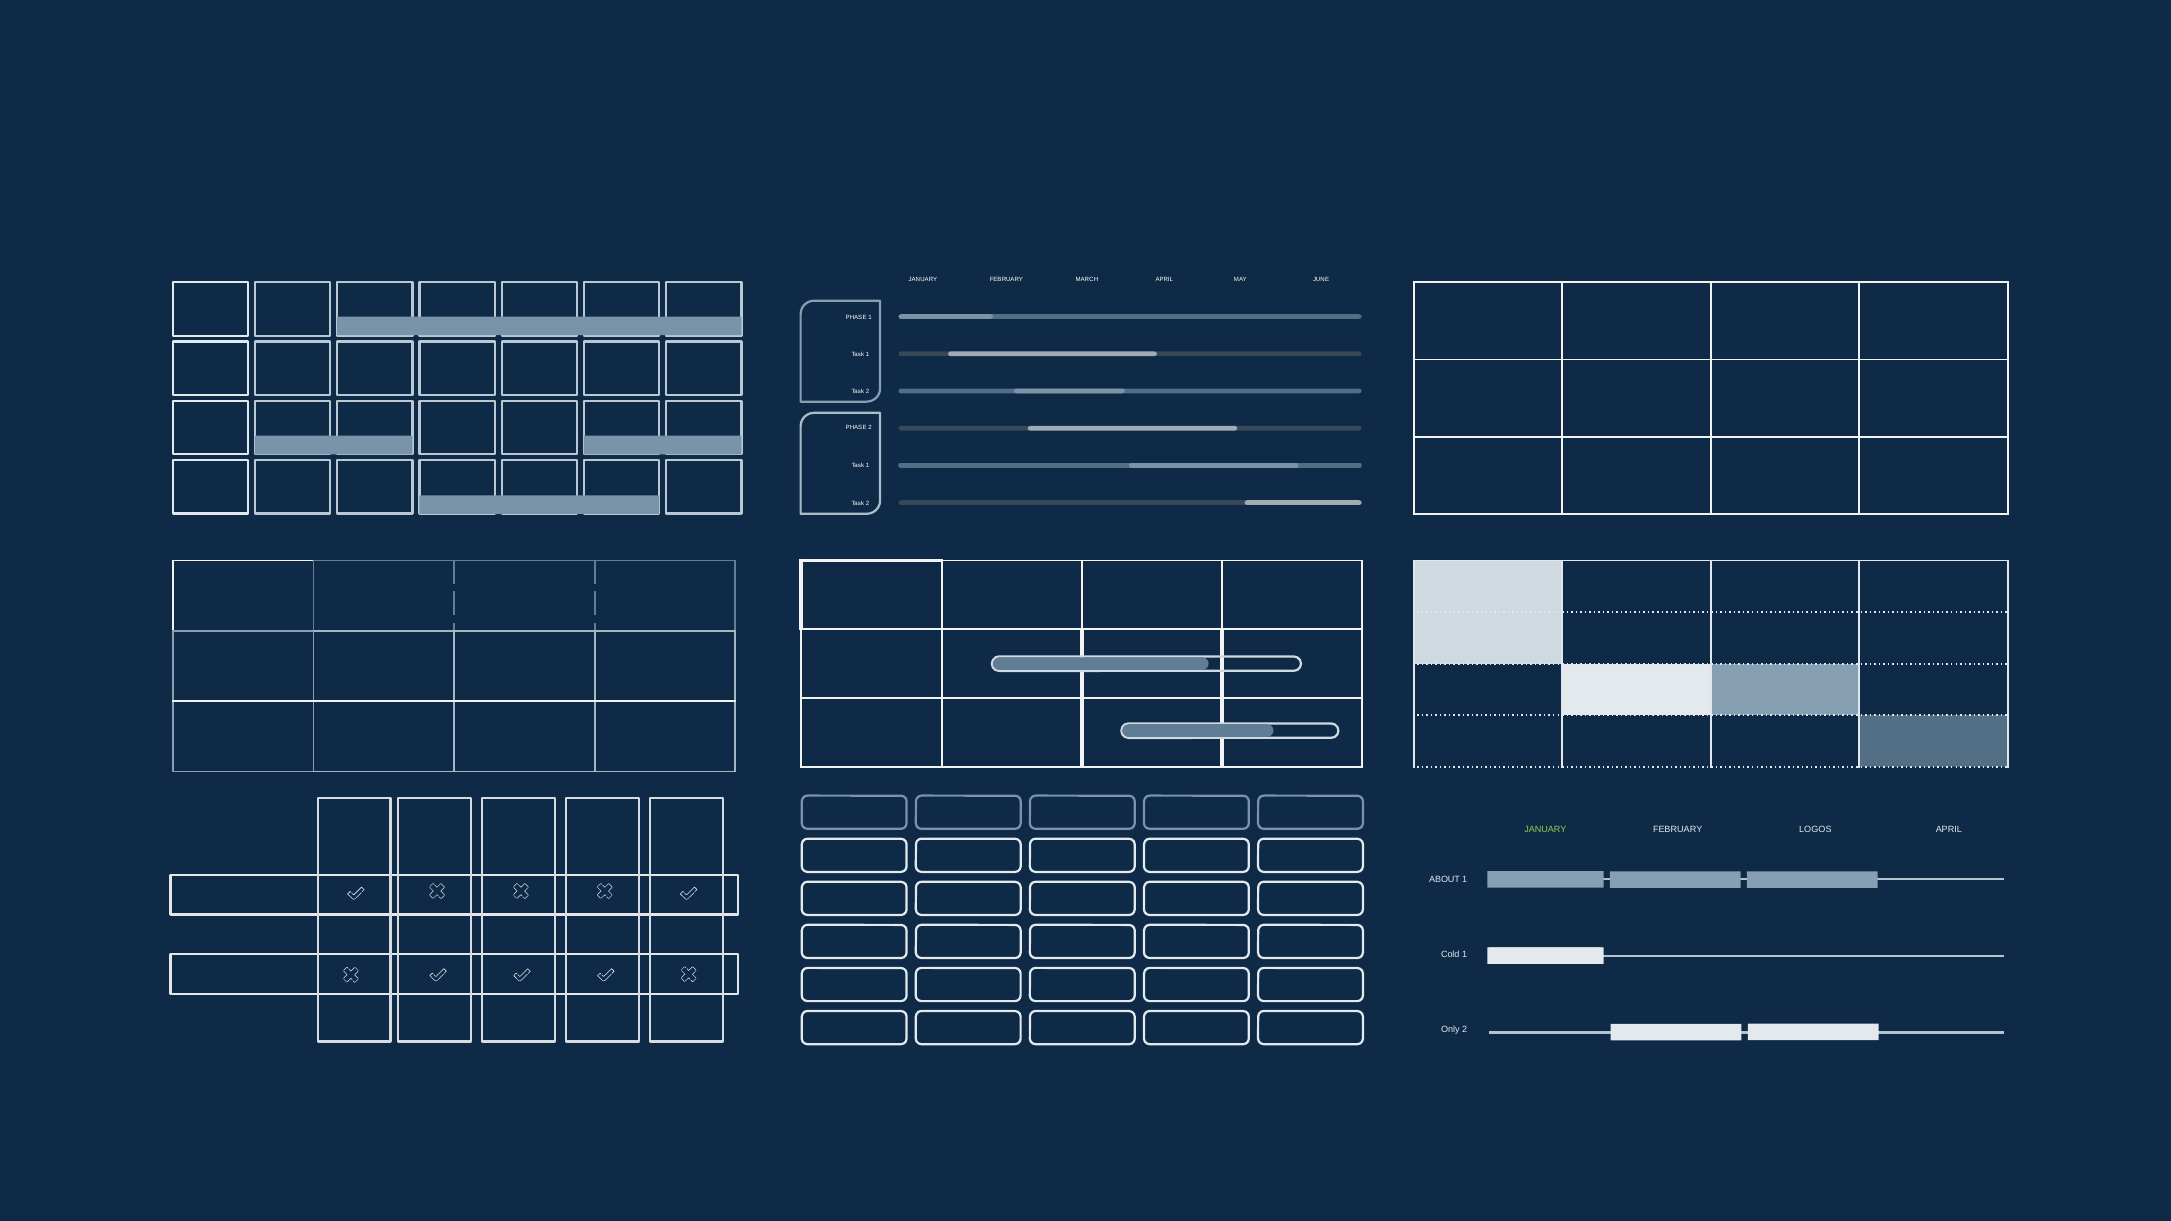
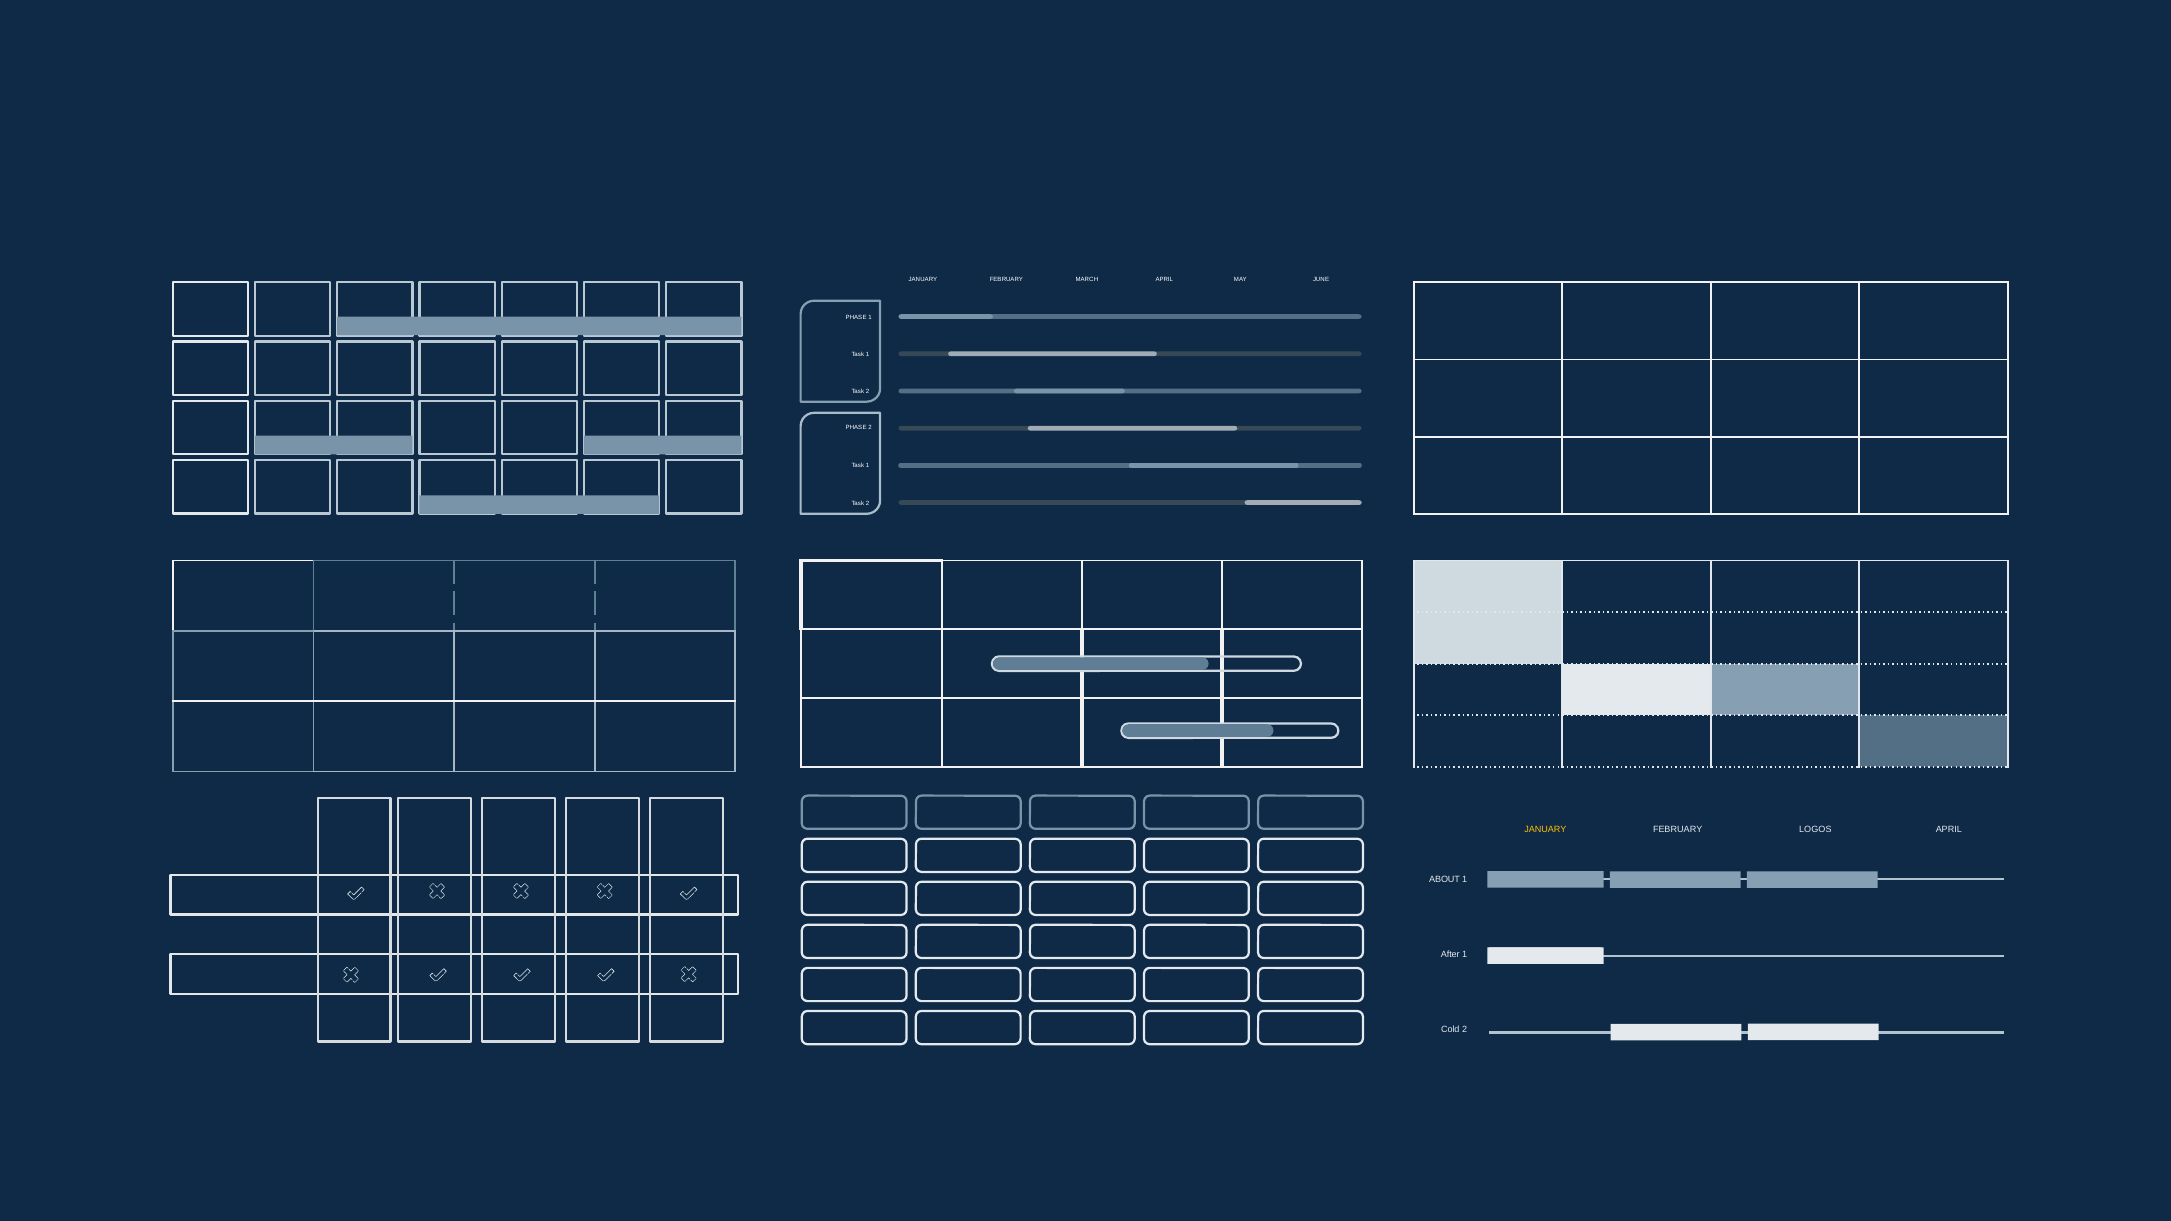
JANUARY at (1545, 830) colour: light green -> yellow
Cold: Cold -> After
Only: Only -> Cold
